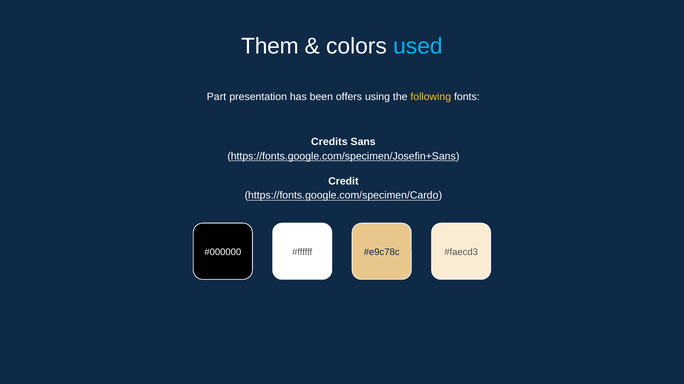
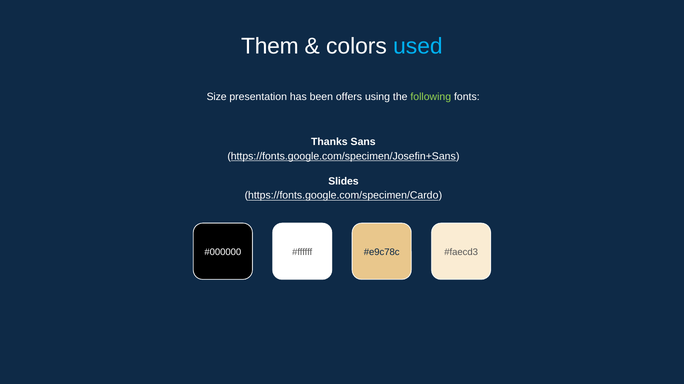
Part: Part -> Size
following colour: yellow -> light green
Credits: Credits -> Thanks
Credit: Credit -> Slides
